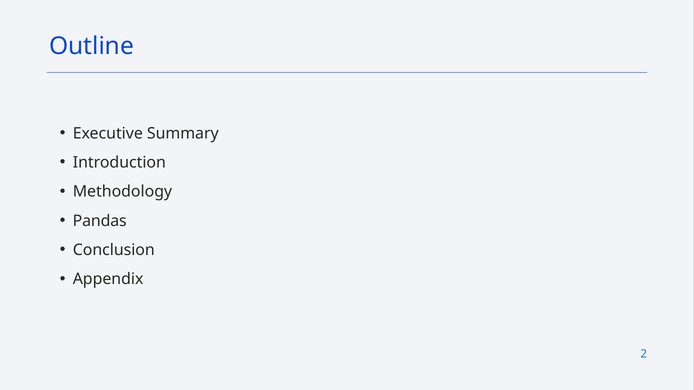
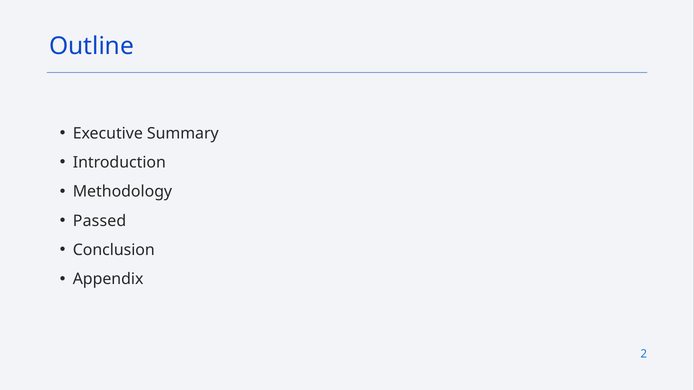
Pandas: Pandas -> Passed
